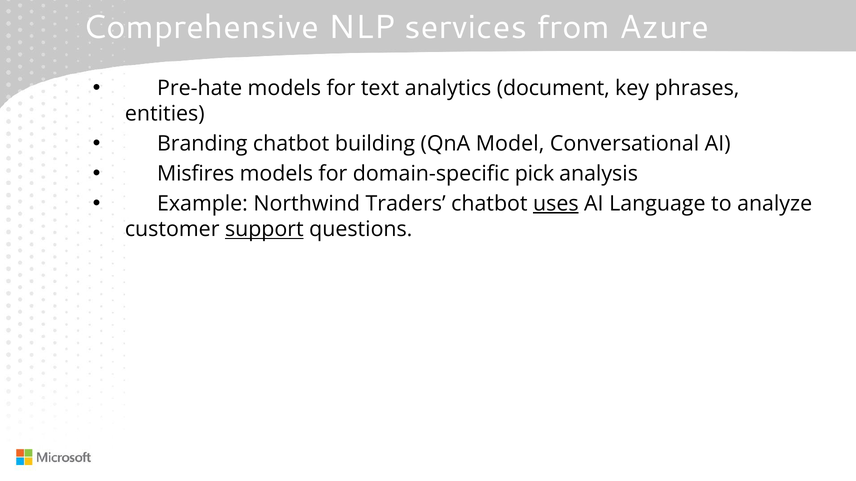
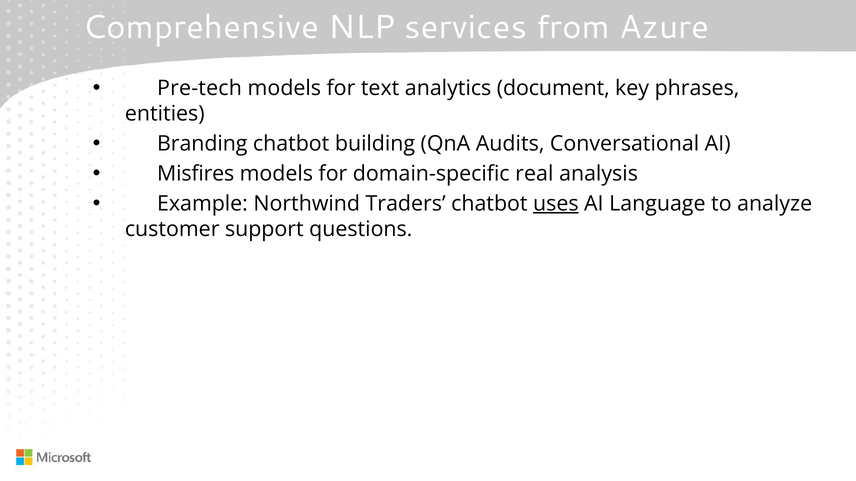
Pre-hate: Pre-hate -> Pre-tech
Model: Model -> Audits
pick: pick -> real
support underline: present -> none
